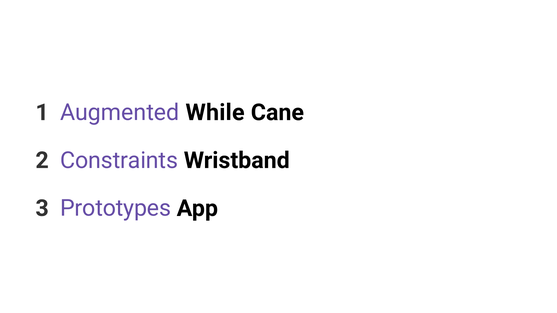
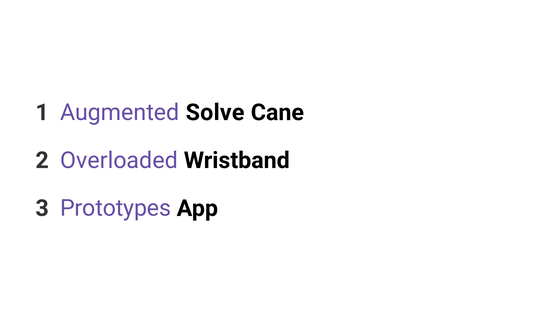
While: While -> Solve
Constraints: Constraints -> Overloaded
